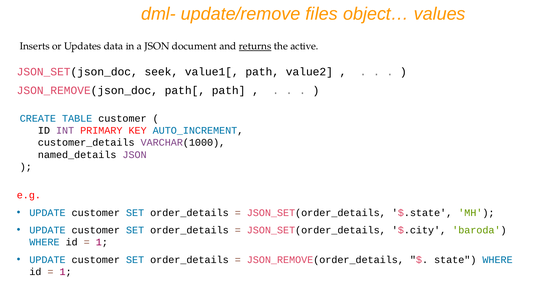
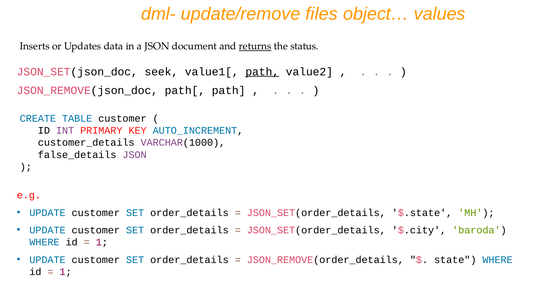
active: active -> status
path at (262, 72) underline: none -> present
named_details: named_details -> false_details
